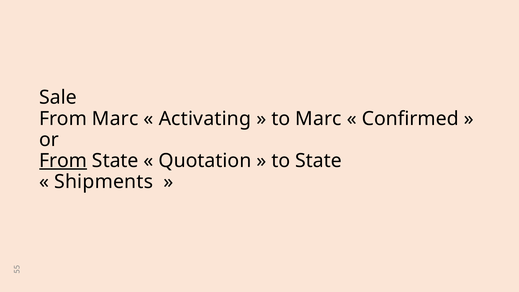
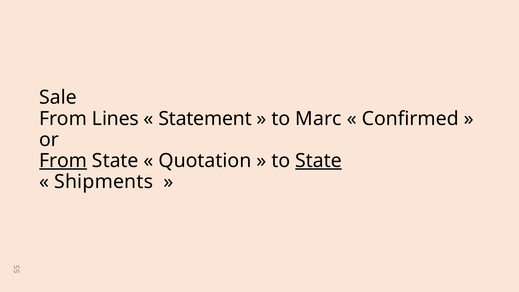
From Marc: Marc -> Lines
Activating: Activating -> Statement
State at (319, 161) underline: none -> present
